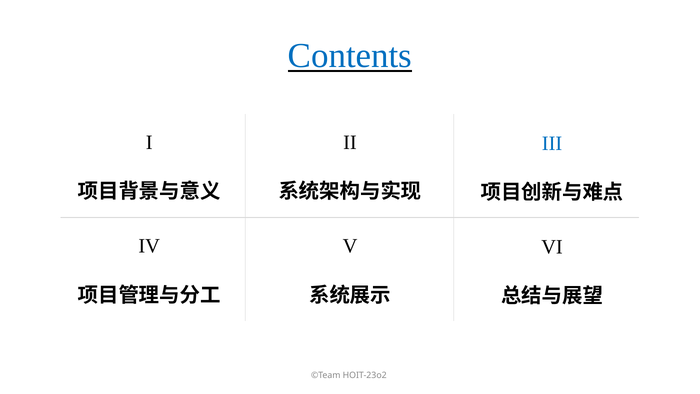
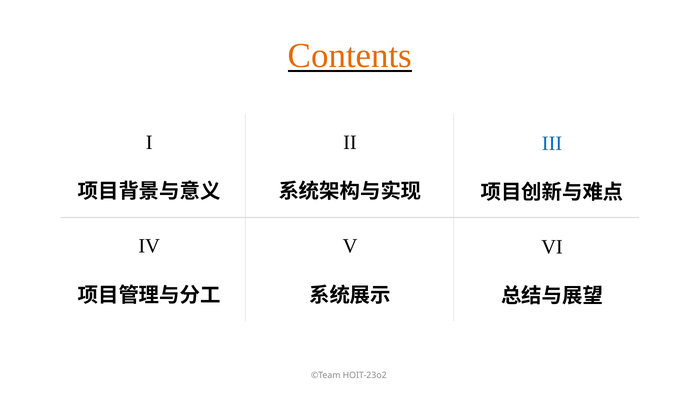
Contents colour: blue -> orange
